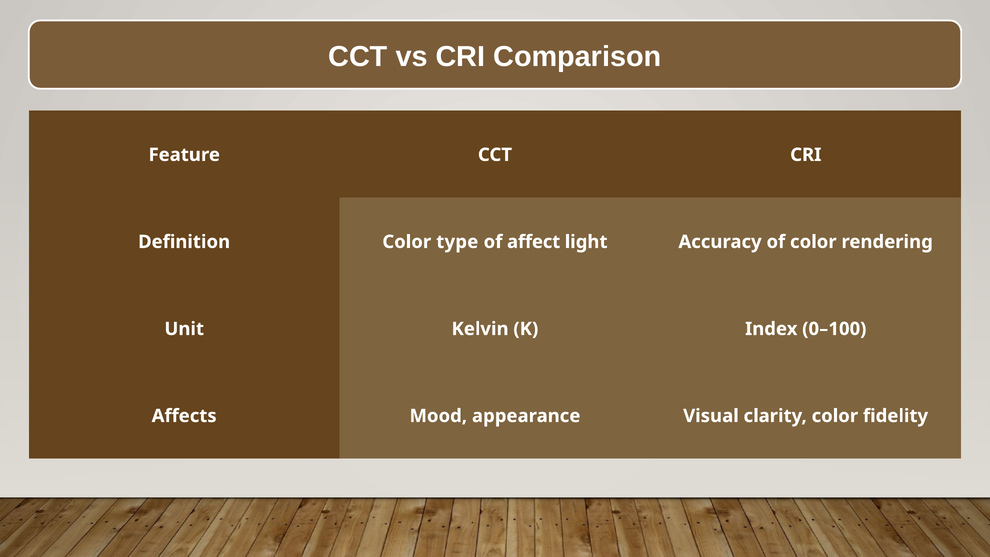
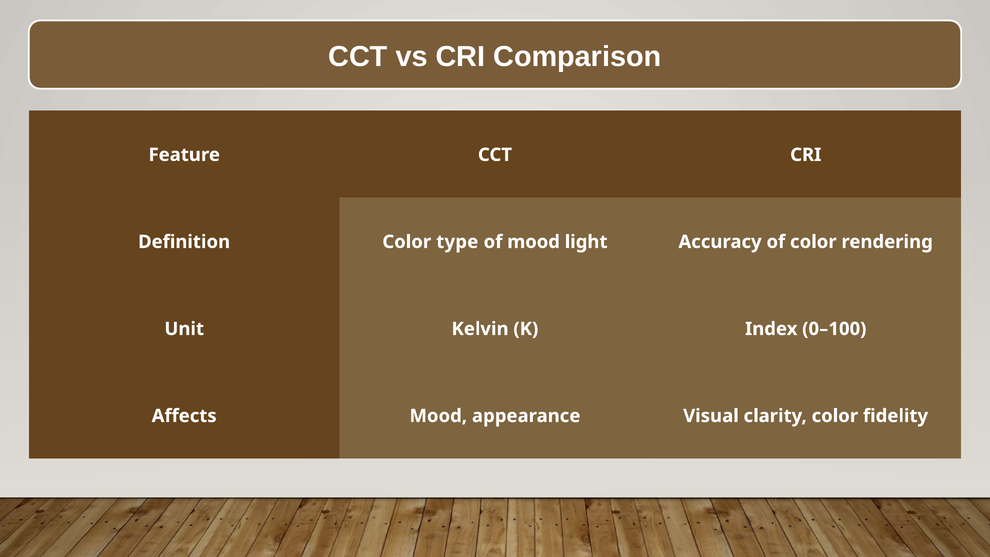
of affect: affect -> mood
